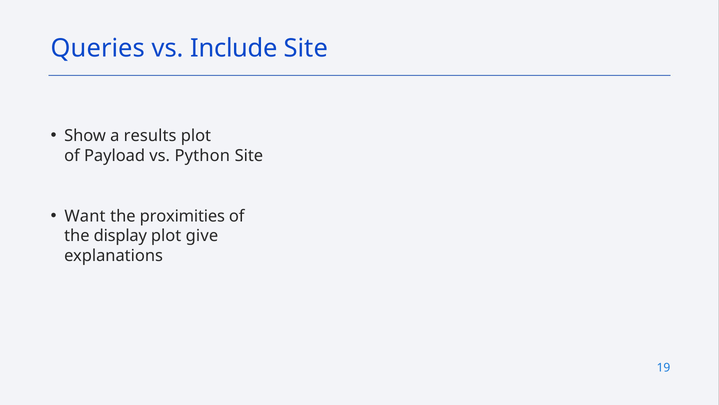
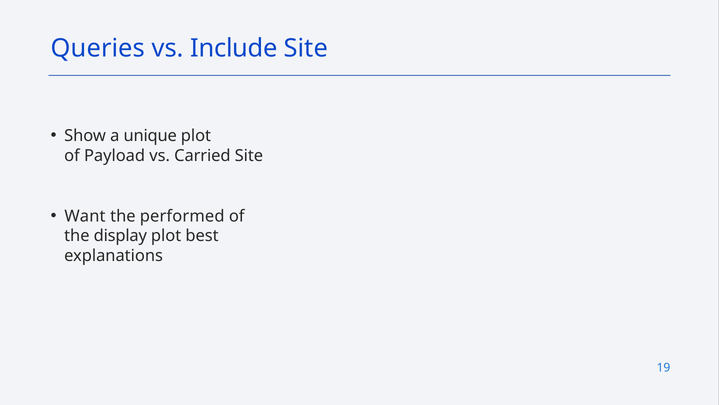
results: results -> unique
Python: Python -> Carried
proximities: proximities -> performed
give: give -> best
